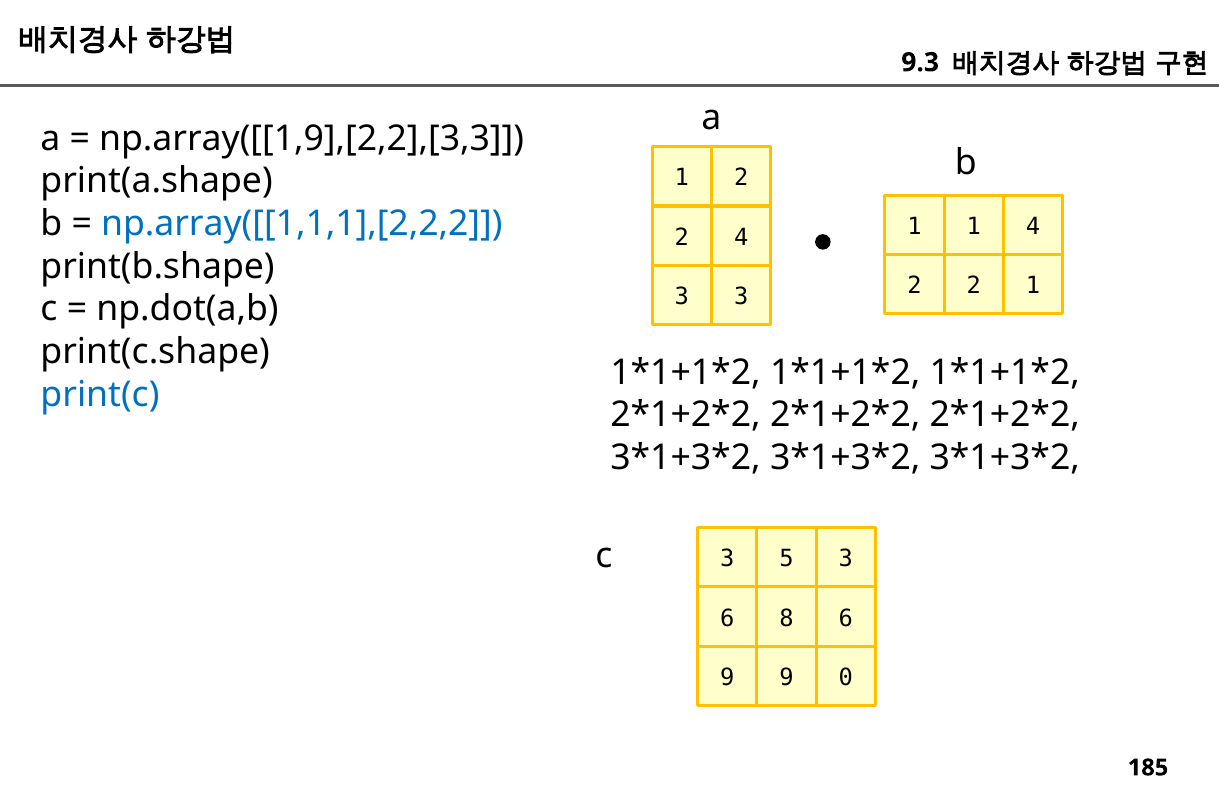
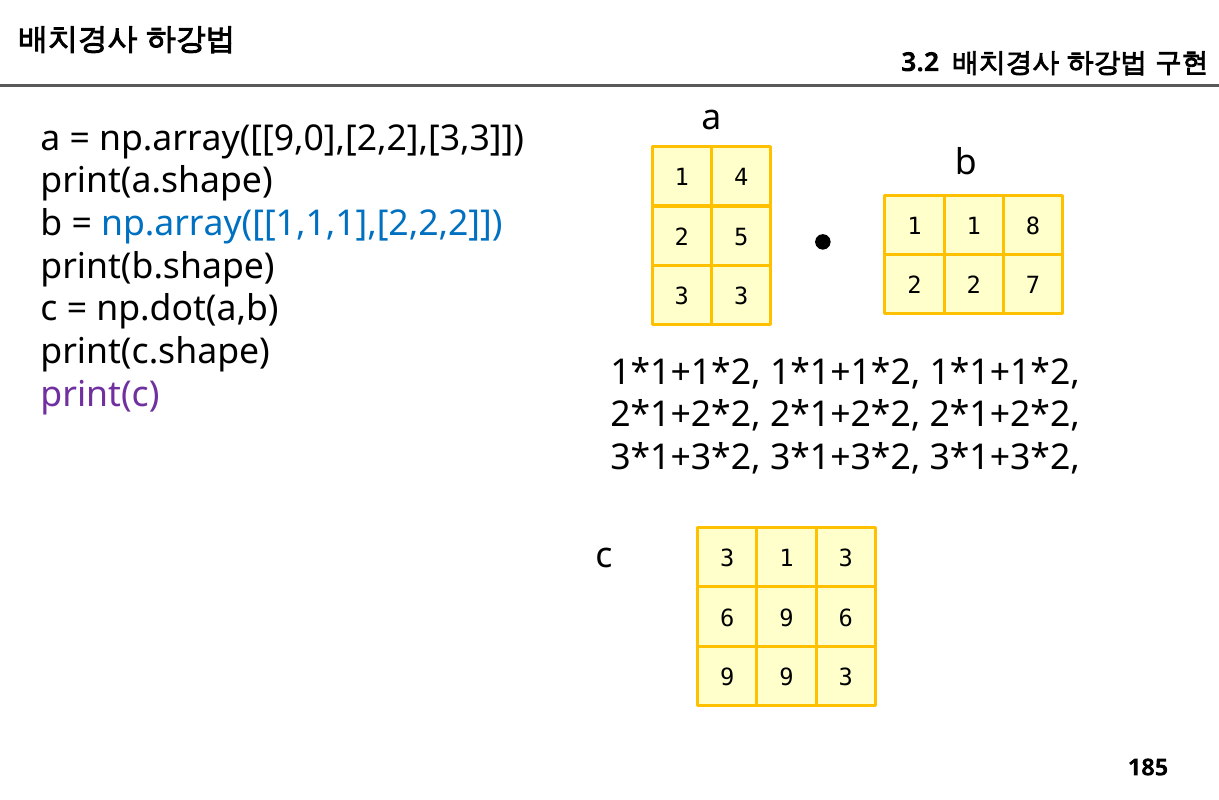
9.3: 9.3 -> 3.2
np.array([[1,9],[2,2],[3,3: np.array([[1,9],[2,2],[3,3 -> np.array([[9,0],[2,2],[3,3
1 2: 2 -> 4
1 4: 4 -> 8
2 4: 4 -> 5
2 1: 1 -> 7
print(c colour: blue -> purple
3 5: 5 -> 1
8 at (786, 619): 8 -> 9
9 0: 0 -> 3
